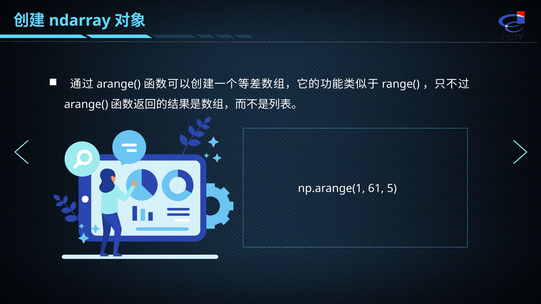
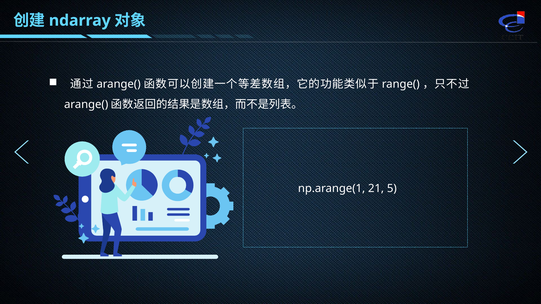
61: 61 -> 21
